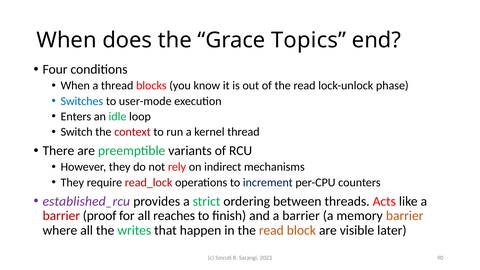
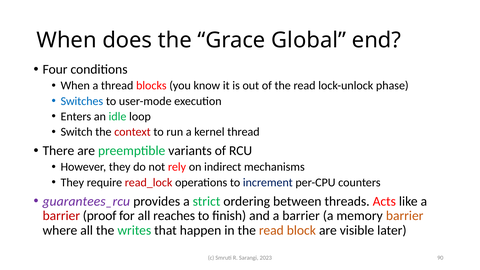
Topics: Topics -> Global
established_rcu: established_rcu -> guarantees_rcu
